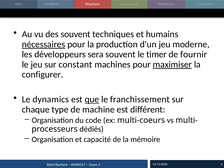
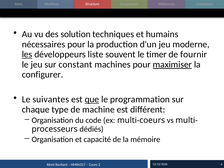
des souvent: souvent -> solution
nécessaires underline: present -> none
les underline: none -> present
sera: sera -> liste
dynamics: dynamics -> suivantes
franchissement: franchissement -> programmation
